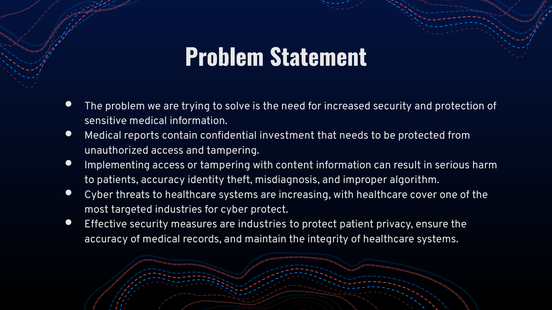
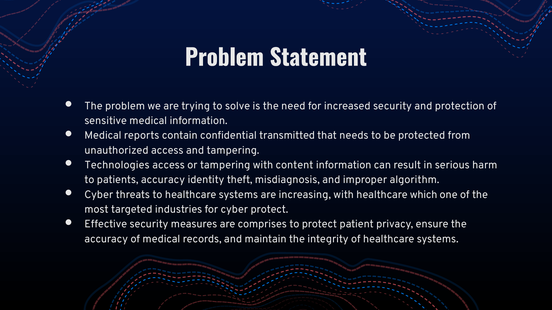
investment: investment -> transmitted
Implementing: Implementing -> Technologies
cover: cover -> which
are industries: industries -> comprises
